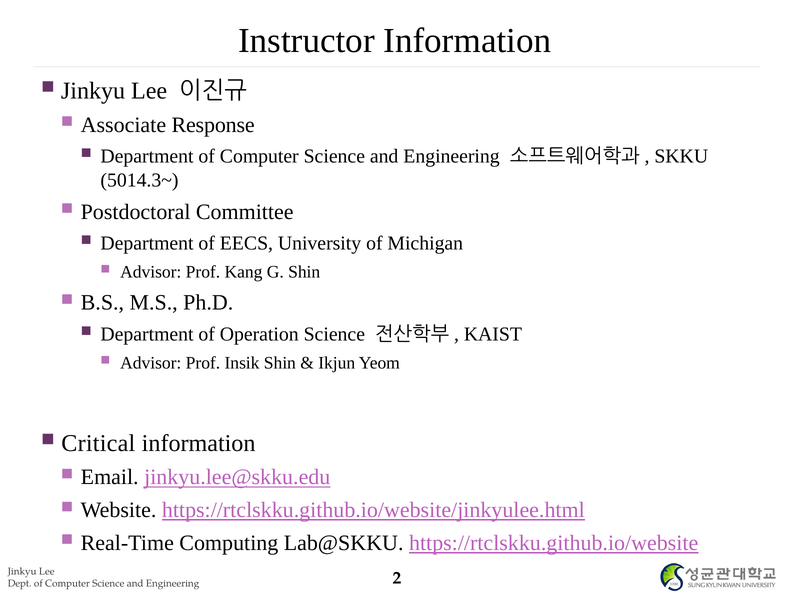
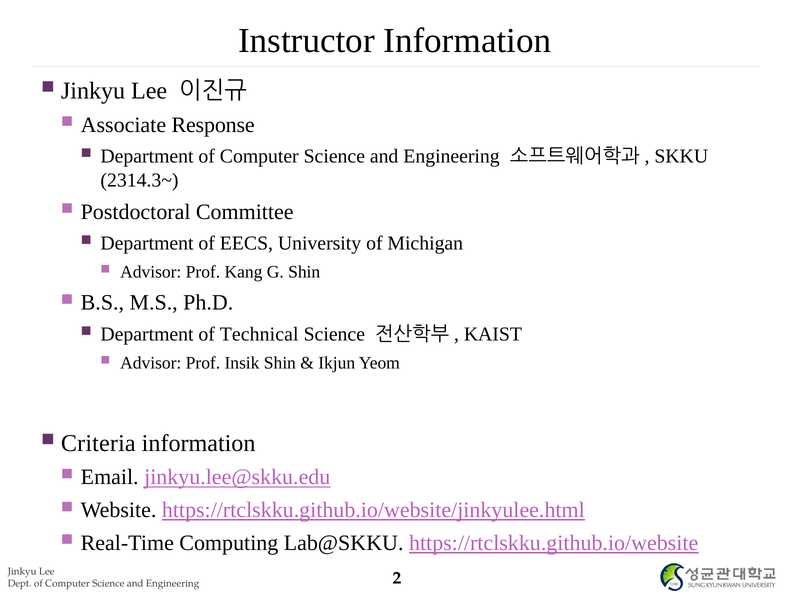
5014.3~: 5014.3~ -> 2314.3~
Operation: Operation -> Technical
Critical: Critical -> Criteria
